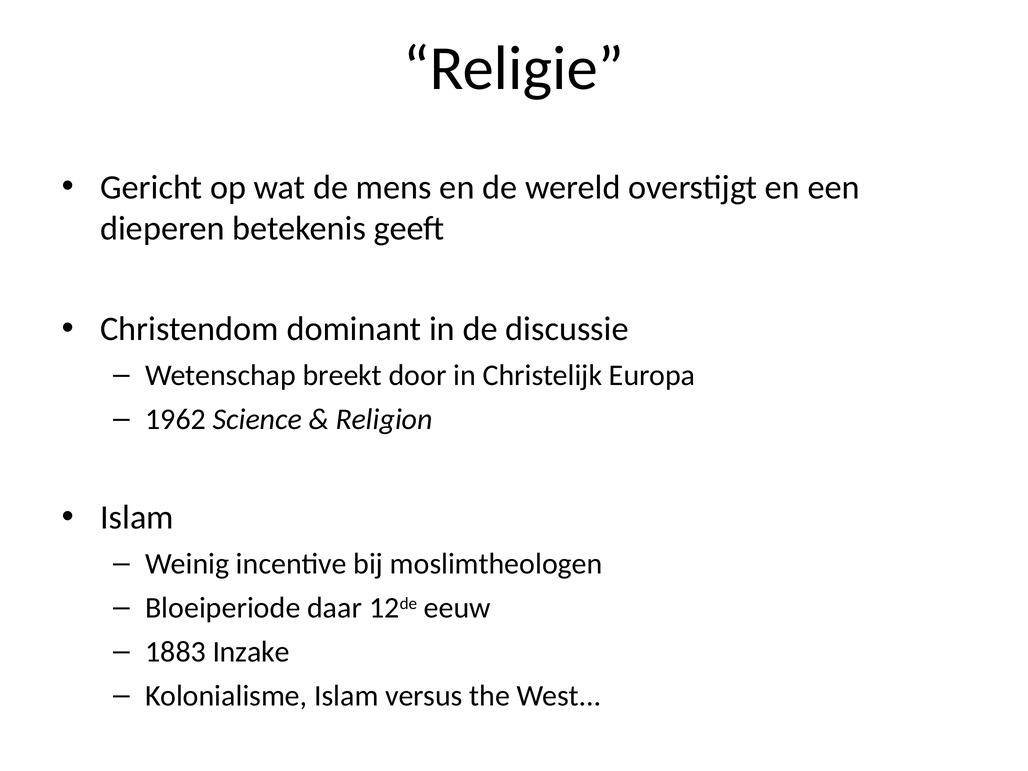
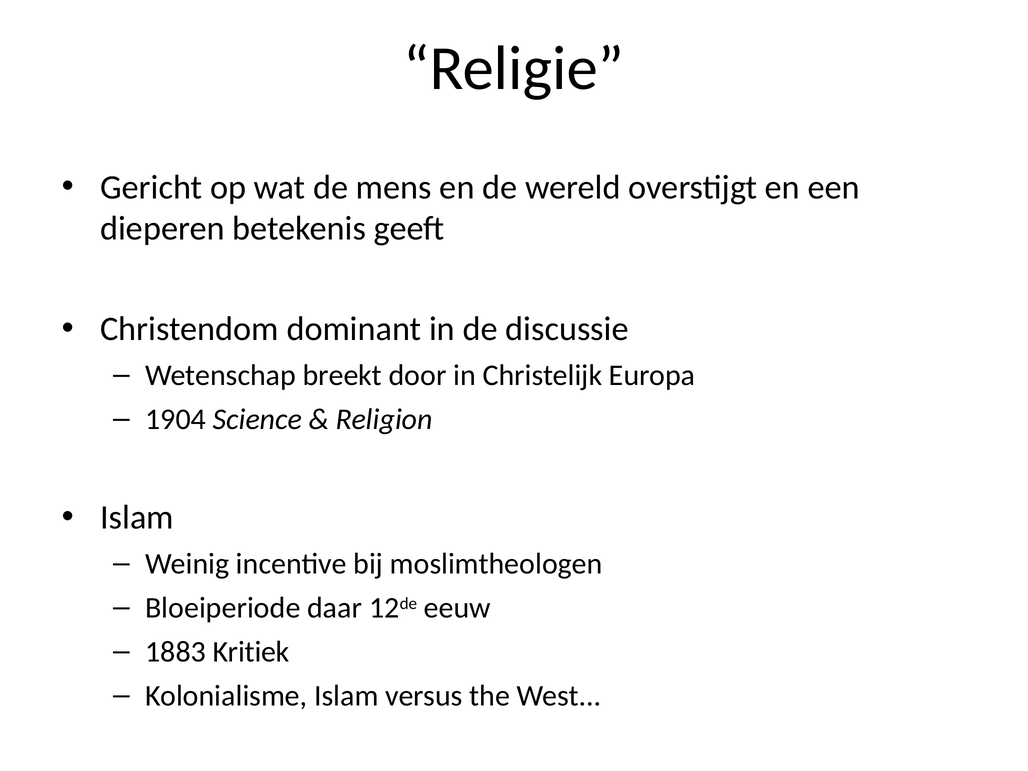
1962: 1962 -> 1904
Inzake: Inzake -> Kritiek
